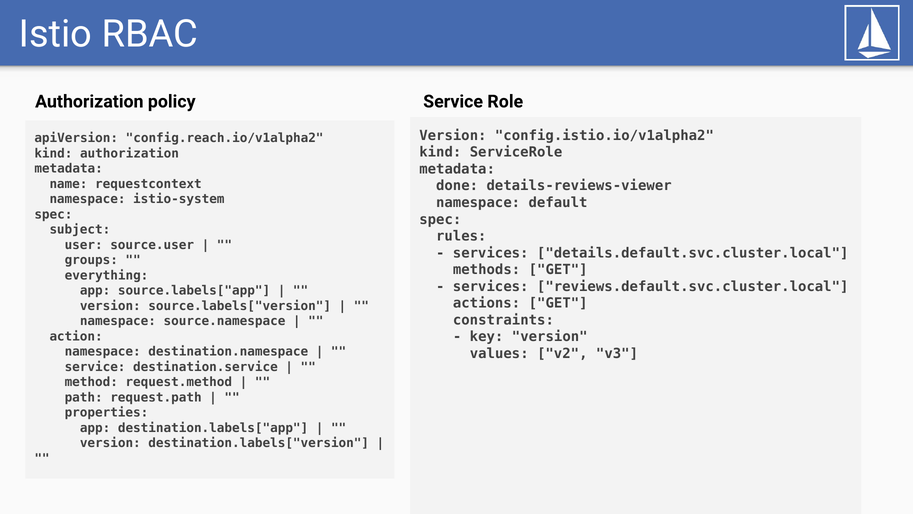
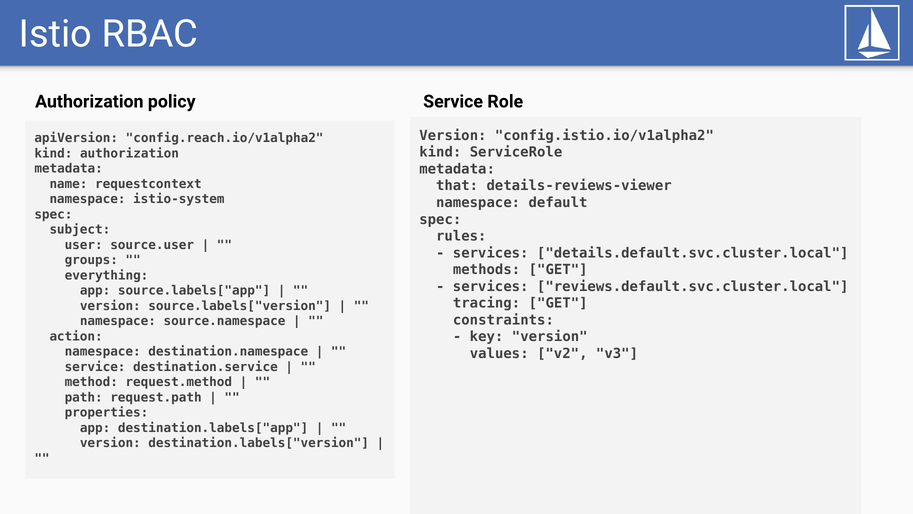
done: done -> that
actions: actions -> tracing
